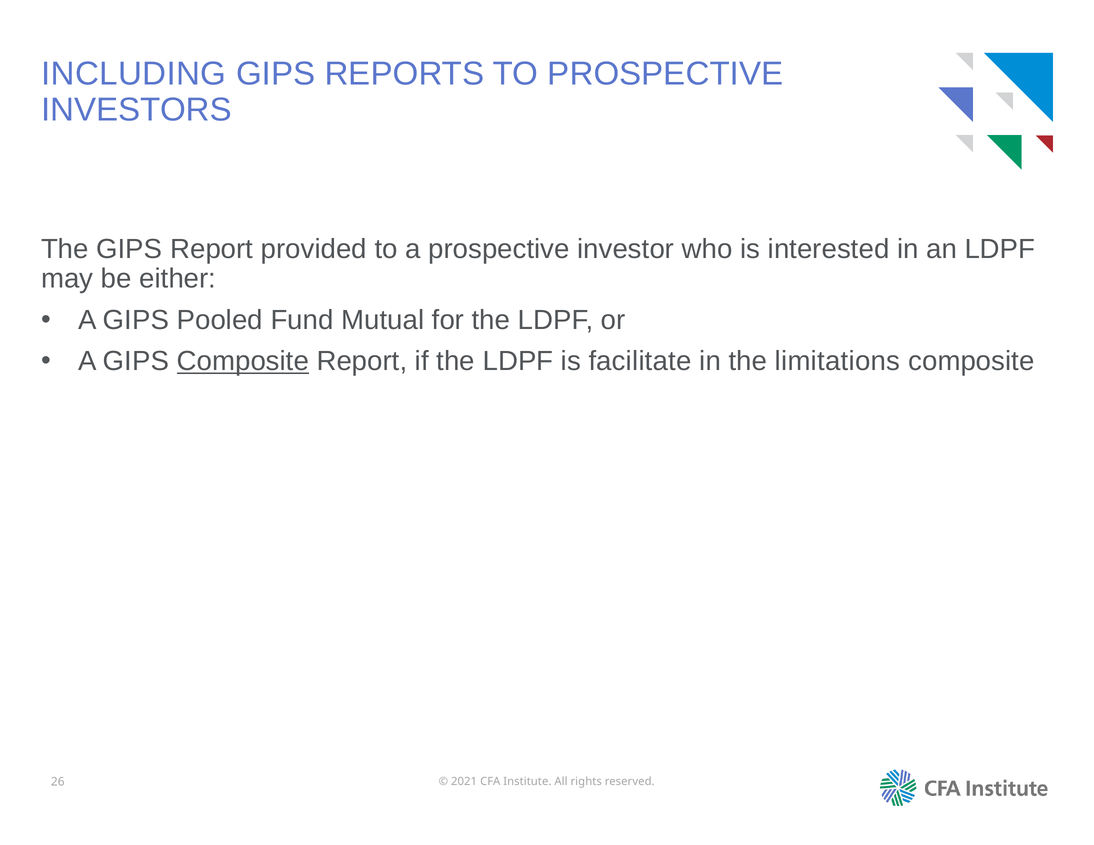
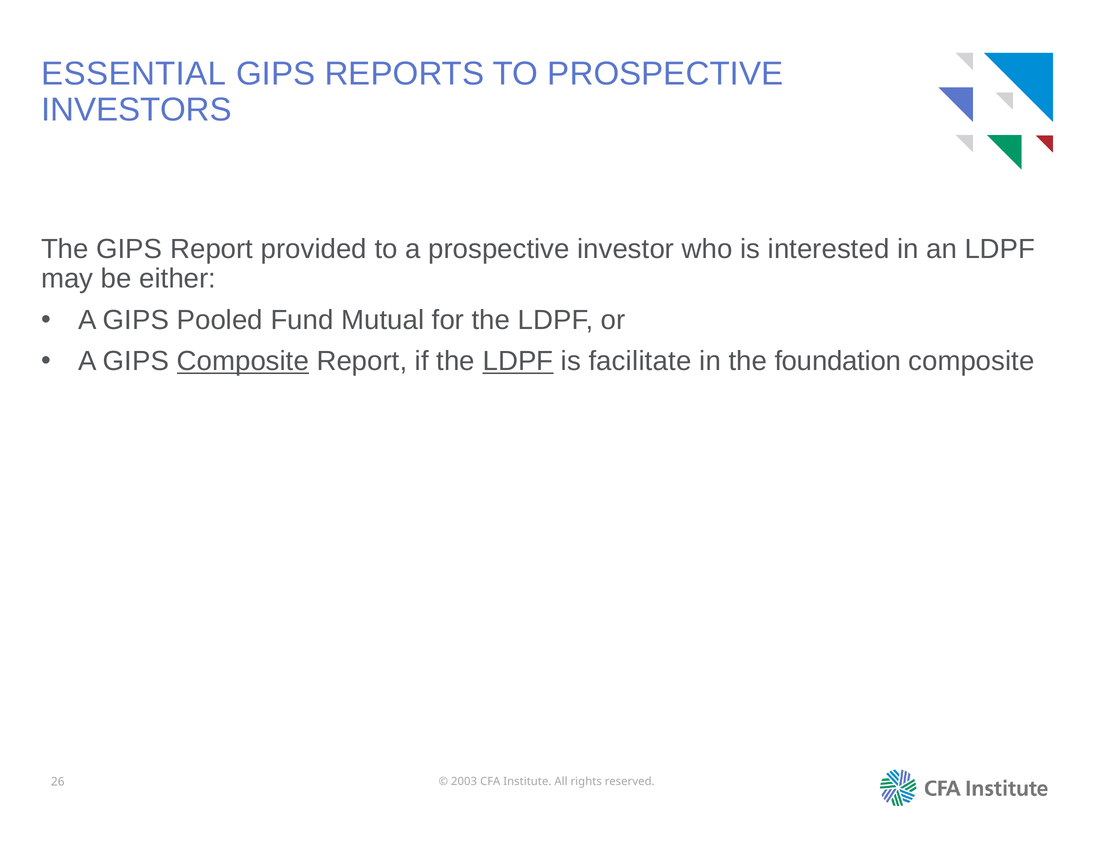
INCLUDING: INCLUDING -> ESSENTIAL
LDPF at (518, 361) underline: none -> present
limitations: limitations -> foundation
2021: 2021 -> 2003
